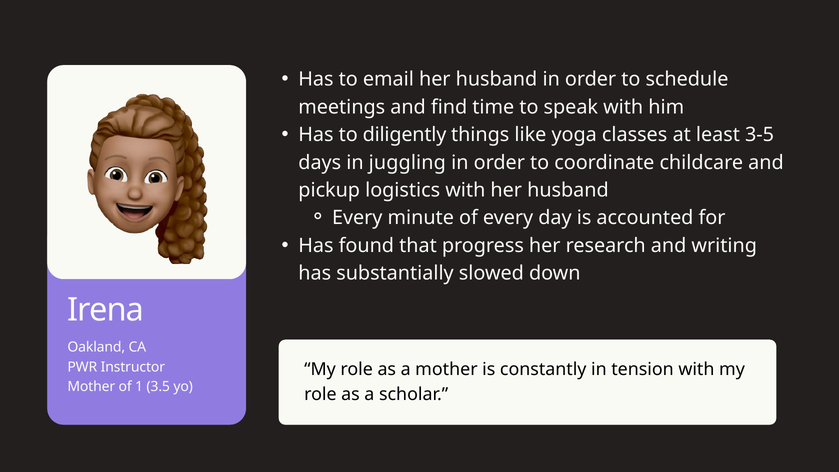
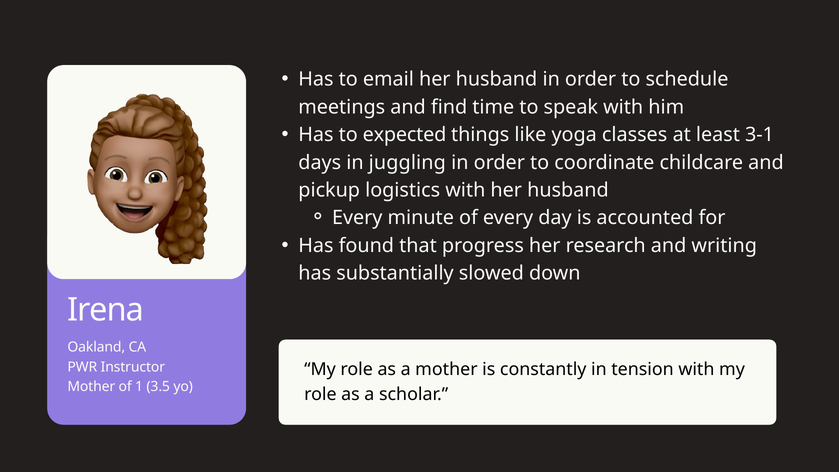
diligently: diligently -> expected
3-5: 3-5 -> 3-1
